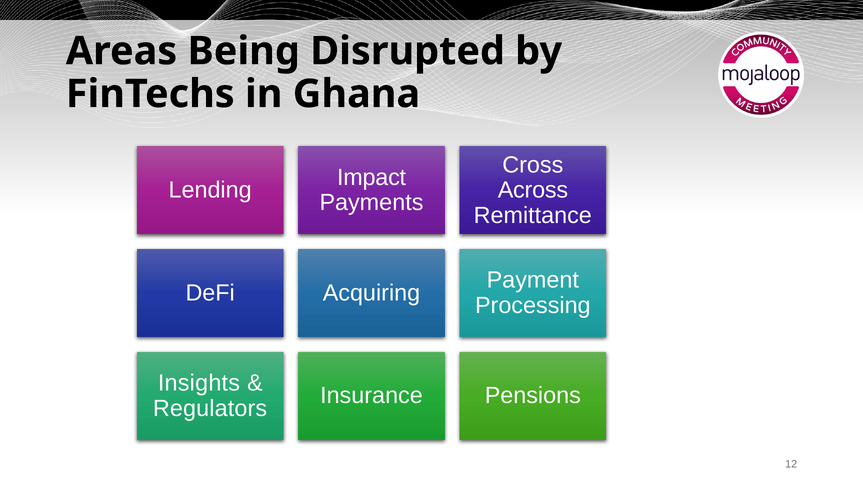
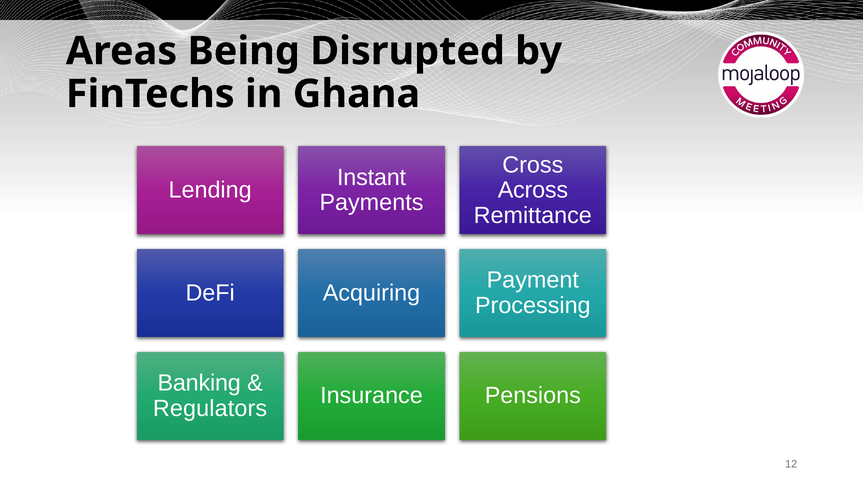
Impact: Impact -> Instant
Insights: Insights -> Banking
